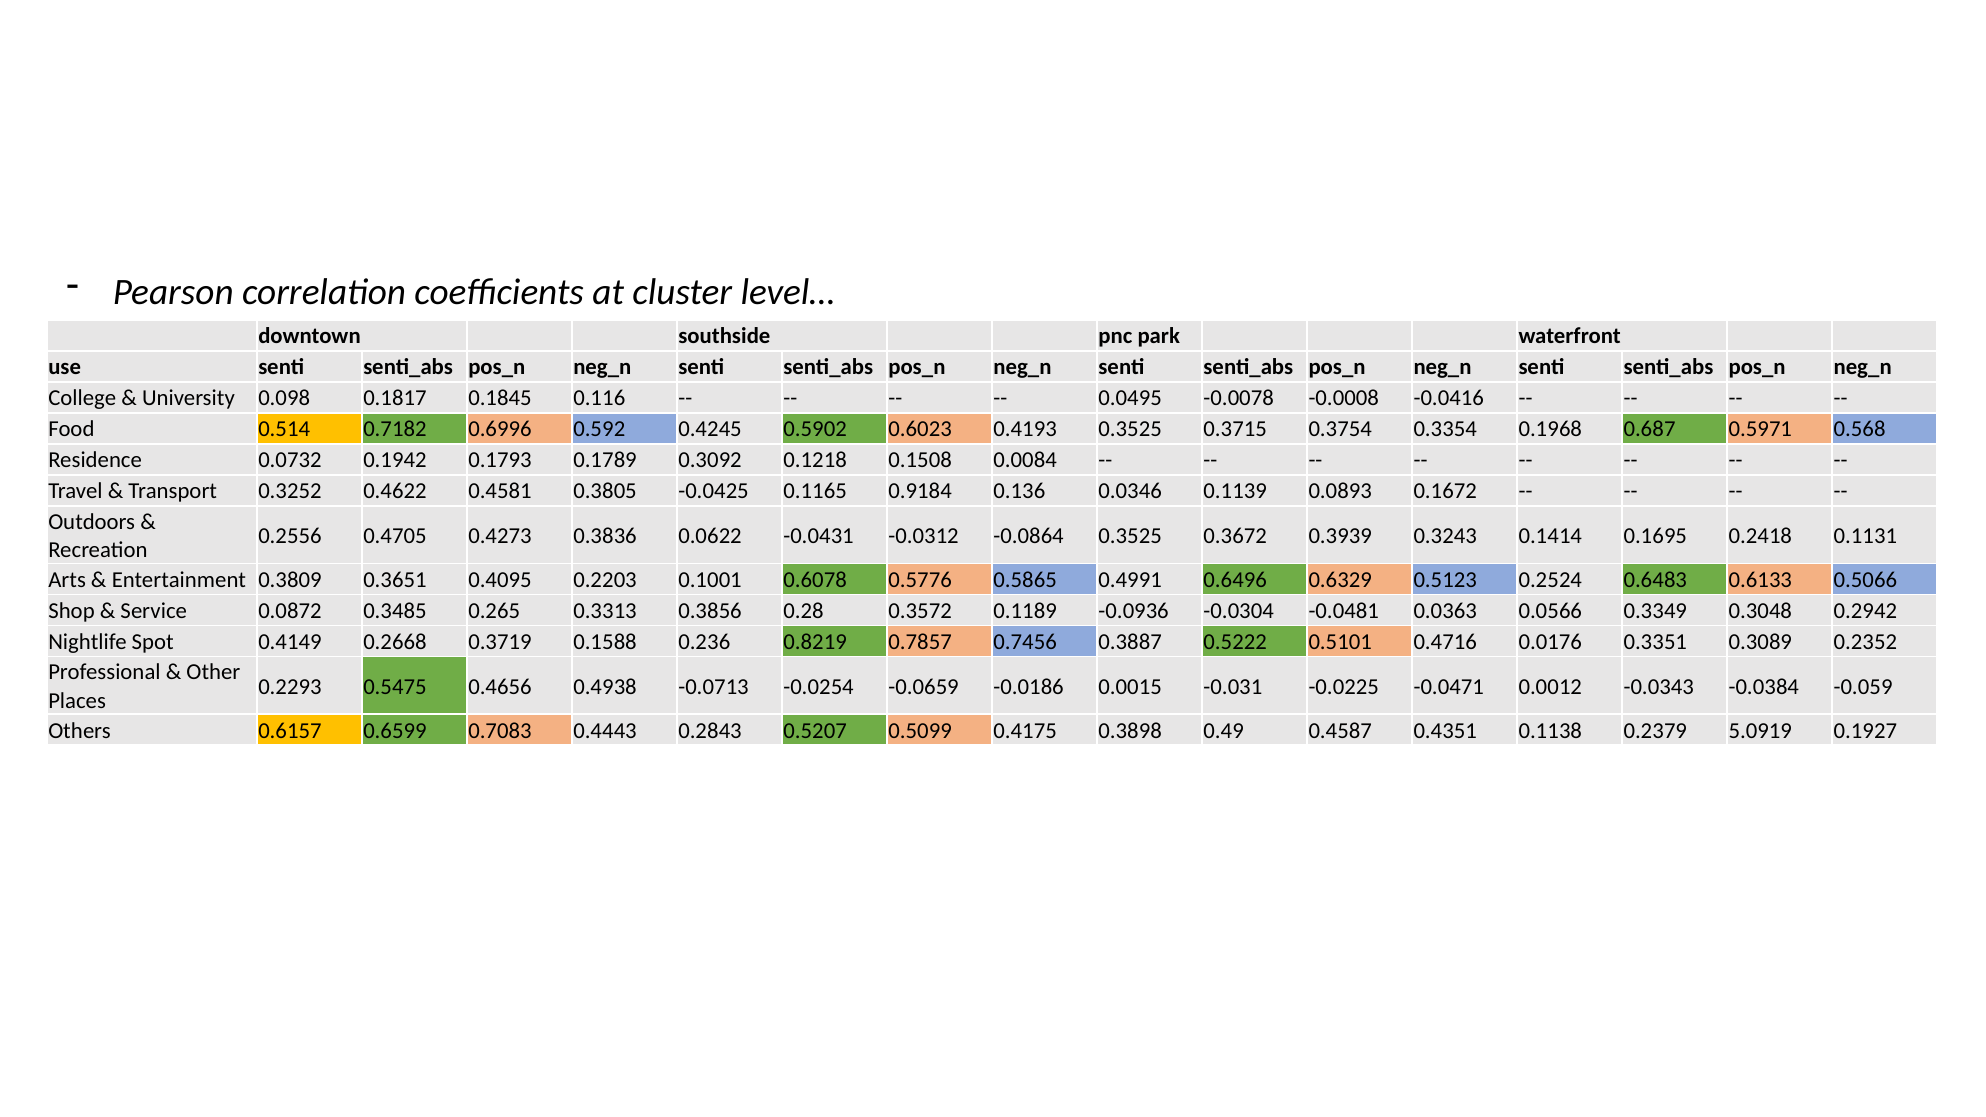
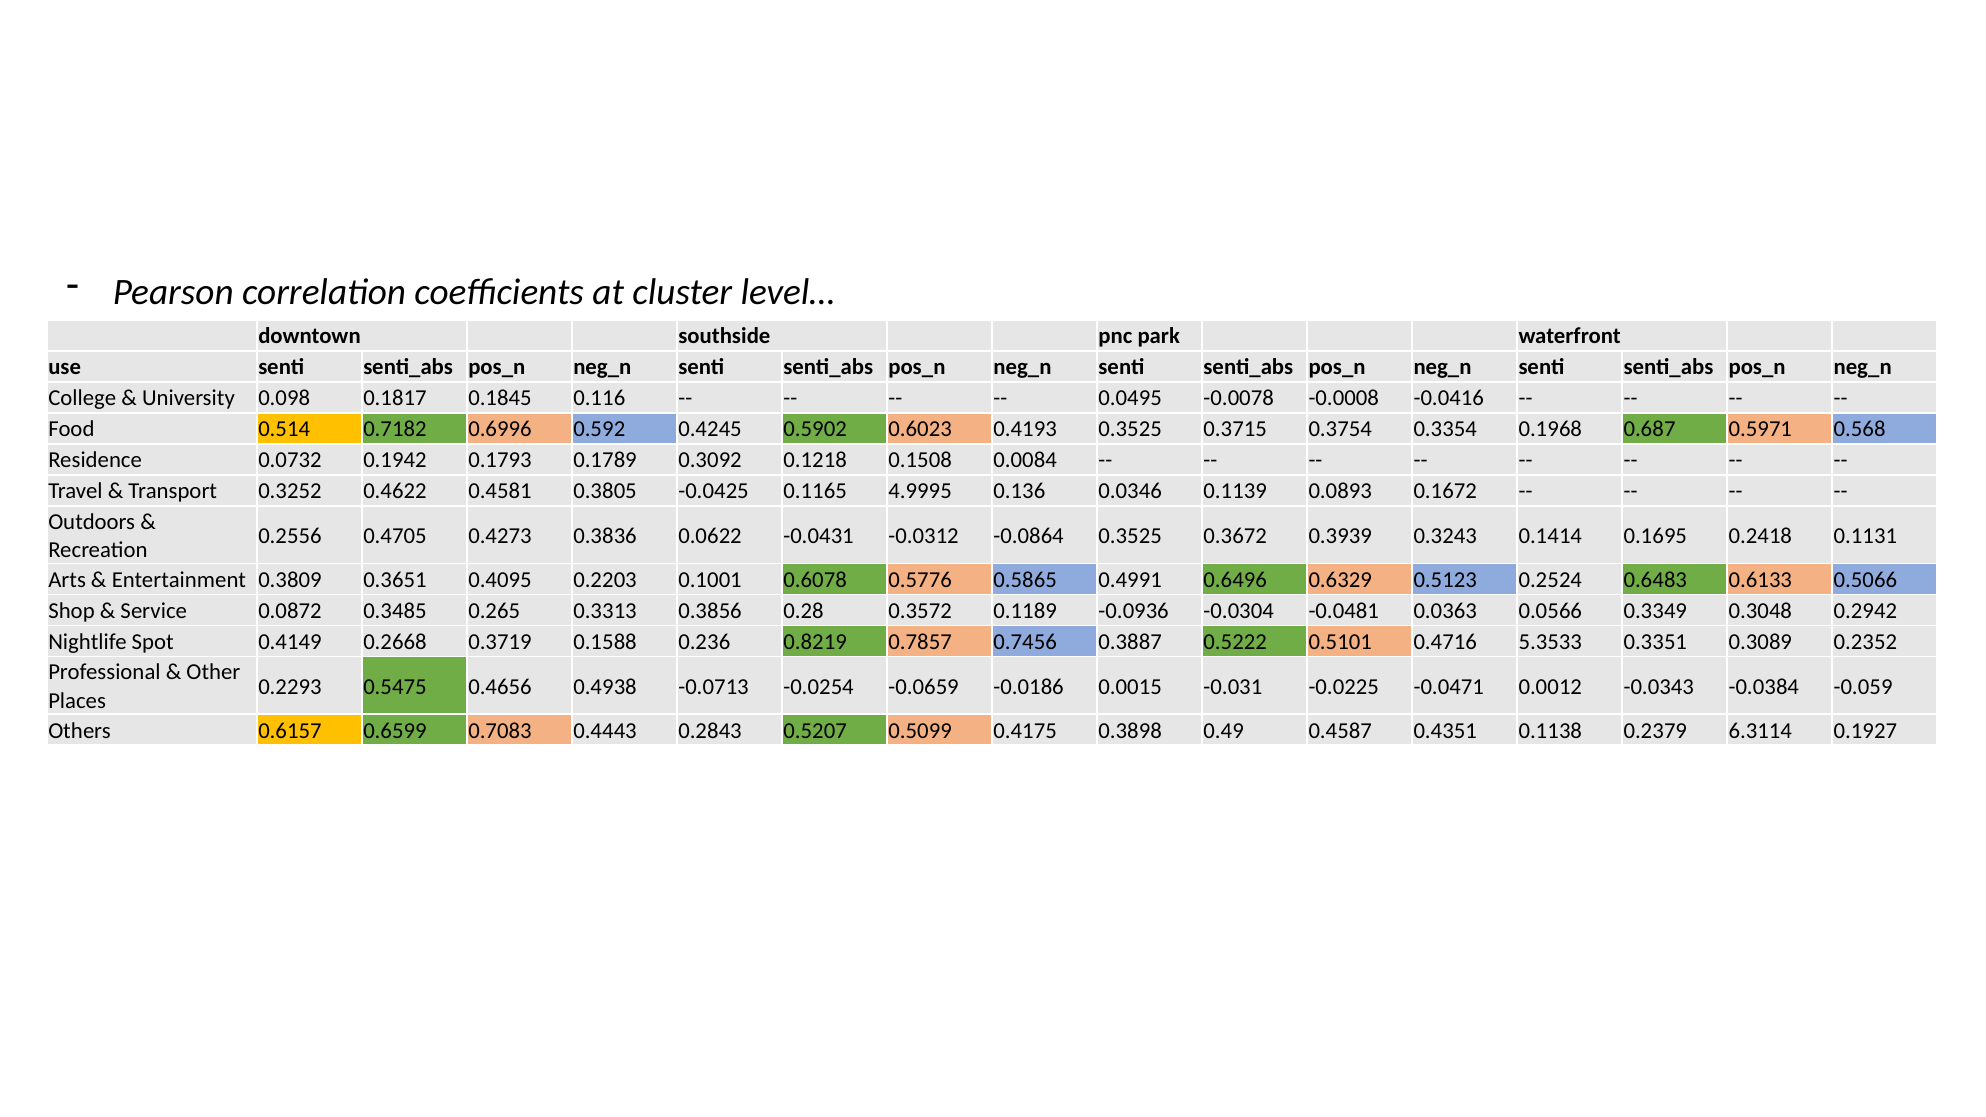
0.9184: 0.9184 -> 4.9995
0.0176: 0.0176 -> 5.3533
5.0919: 5.0919 -> 6.3114
